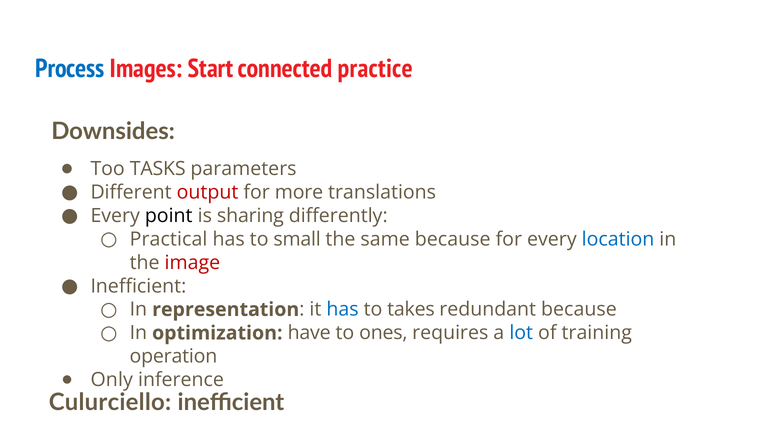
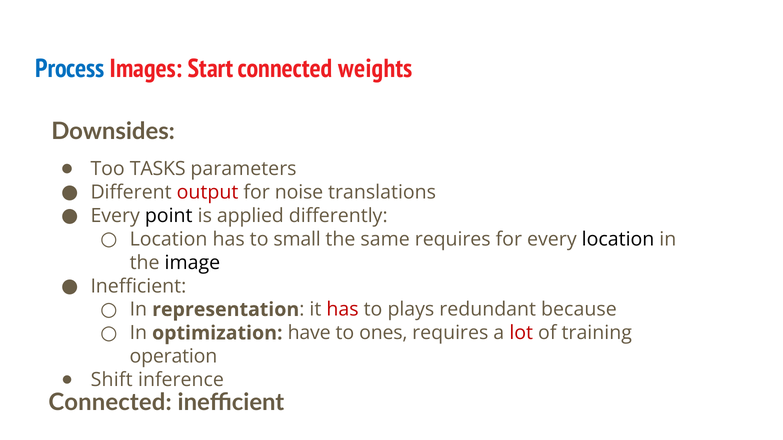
practice: practice -> weights
more: more -> noise
sharing: sharing -> applied
Practical at (169, 239): Practical -> Location
same because: because -> requires
location at (618, 239) colour: blue -> black
image colour: red -> black
has at (343, 310) colour: blue -> red
takes: takes -> plays
lot colour: blue -> red
Only: Only -> Shift
Culurciello at (110, 403): Culurciello -> Connected
